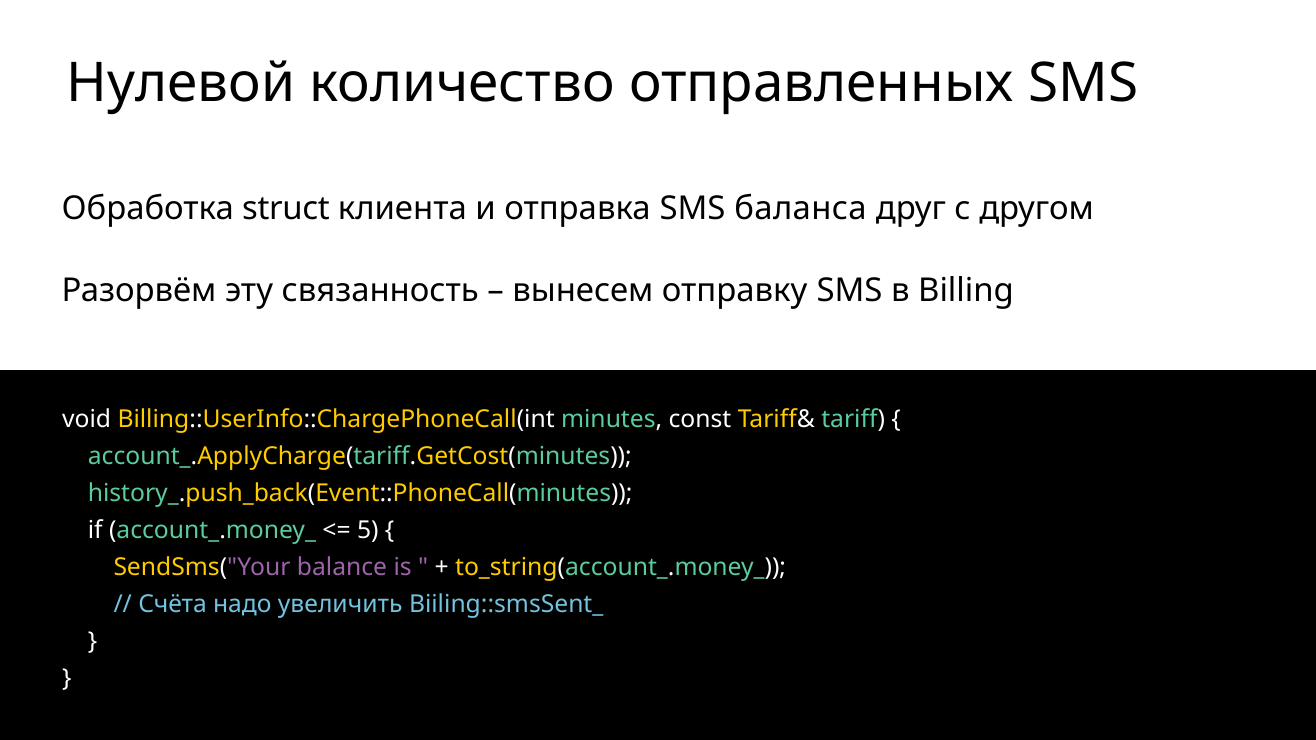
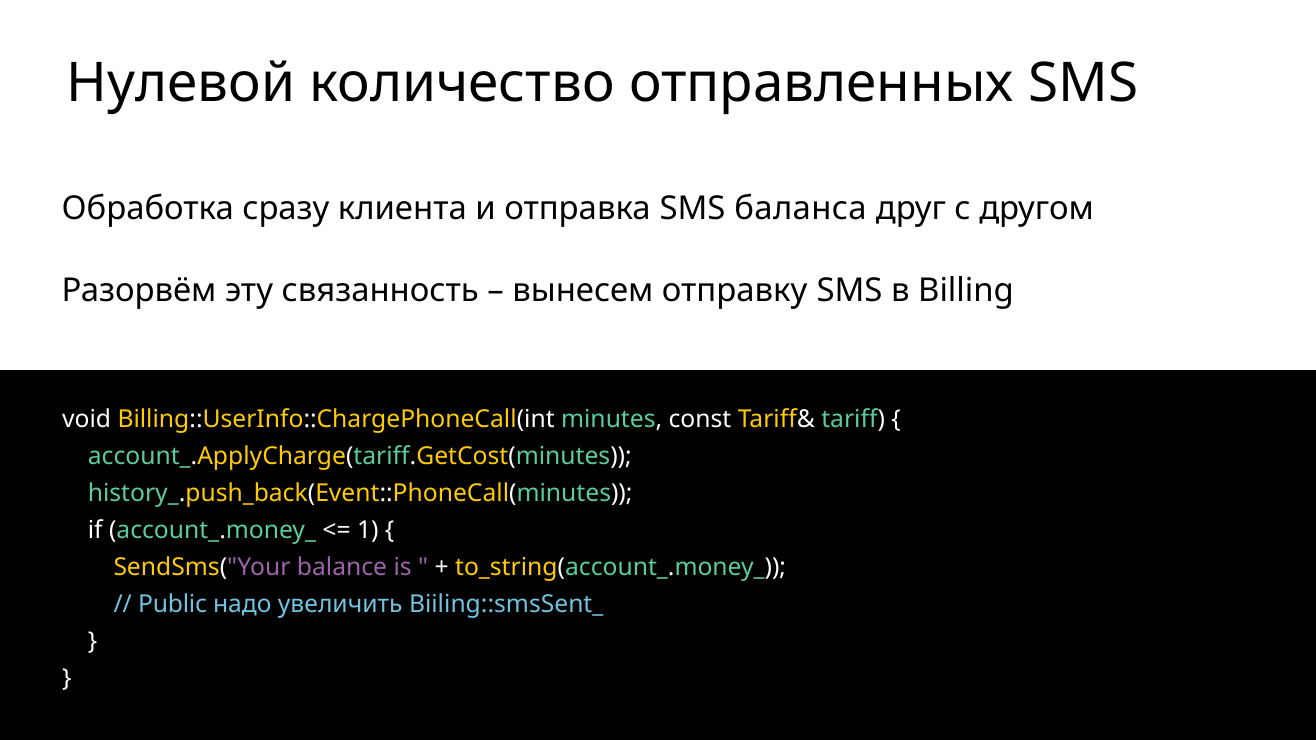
struct: struct -> сразу
5: 5 -> 1
Счёта: Счёта -> Public
